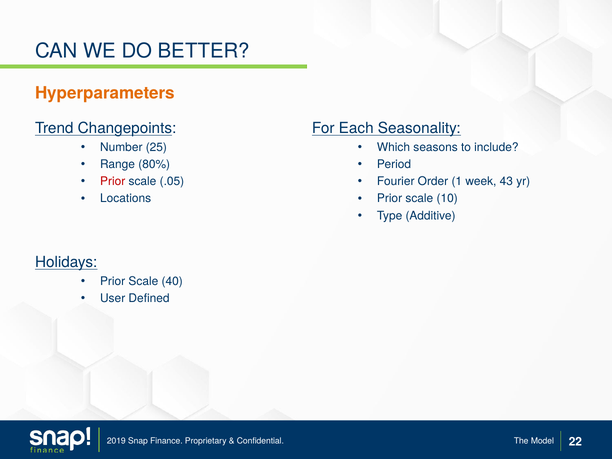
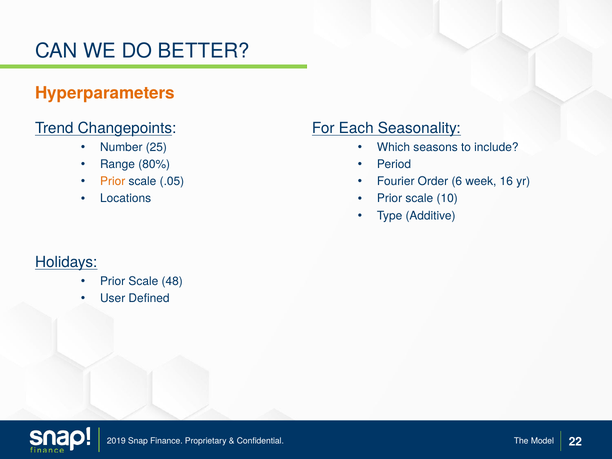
Prior at (113, 181) colour: red -> orange
1: 1 -> 6
43: 43 -> 16
40: 40 -> 48
